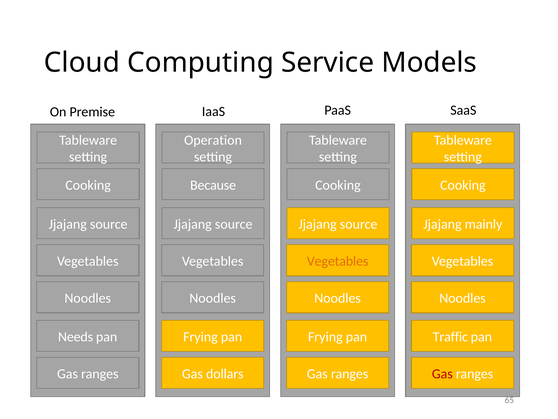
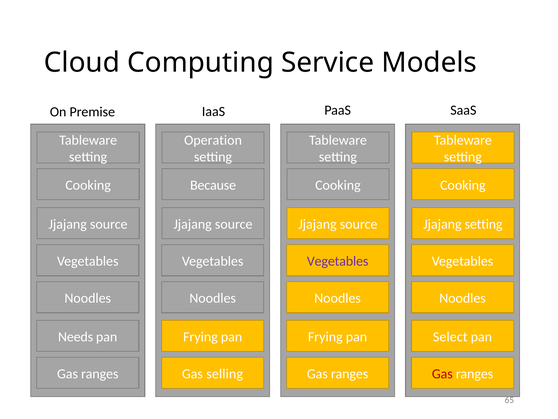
Jjajang mainly: mainly -> setting
Vegetables at (338, 261) colour: orange -> purple
Traffic: Traffic -> Select
dollars: dollars -> selling
